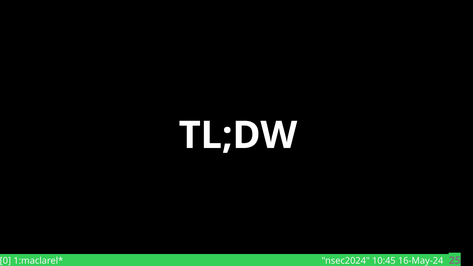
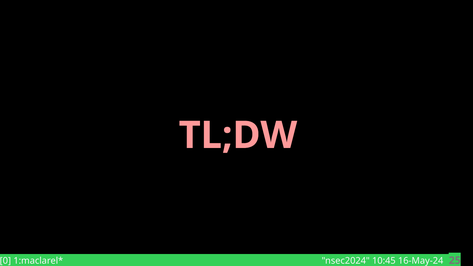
TL;DW colour: white -> pink
